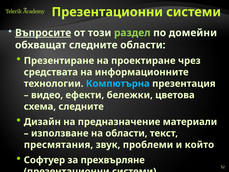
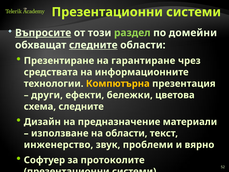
следните at (93, 45) underline: none -> present
проектиране: проектиране -> гарантиране
Компютърна colour: light blue -> yellow
видео: видео -> други
пресмятания: пресмятания -> инженерство
който: който -> вярно
прехвърляне: прехвърляне -> протоколите
